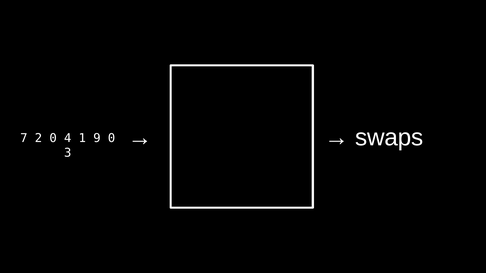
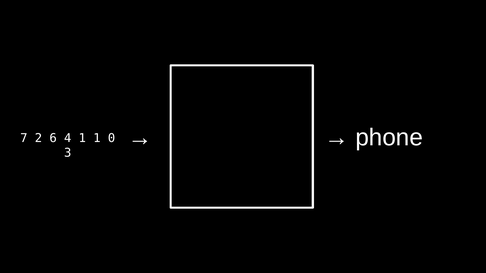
swaps: swaps -> phone
2 0: 0 -> 6
1 9: 9 -> 1
